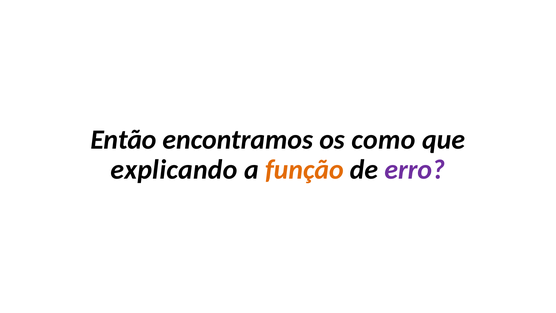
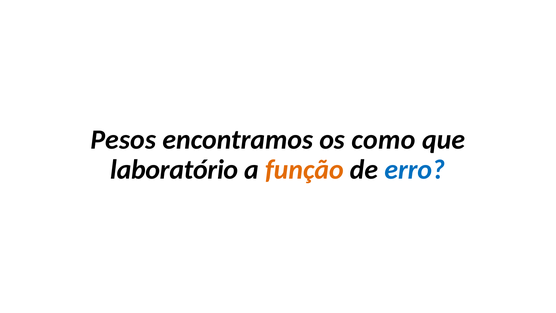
Então: Então -> Pesos
explicando: explicando -> laboratório
erro colour: purple -> blue
